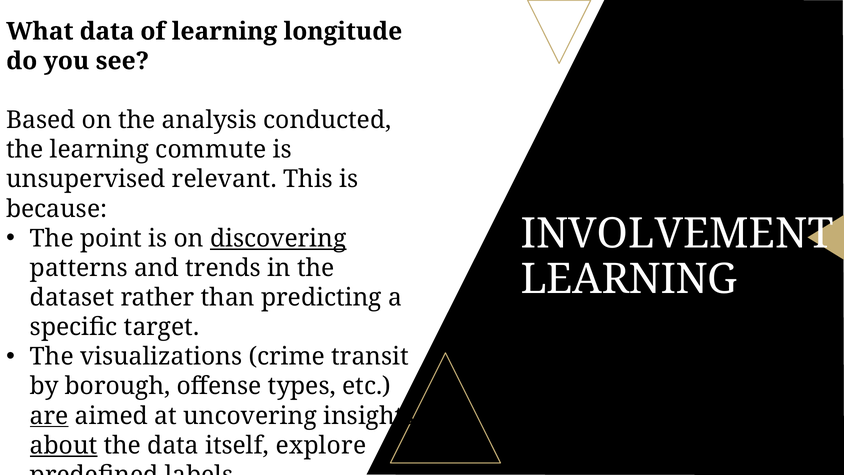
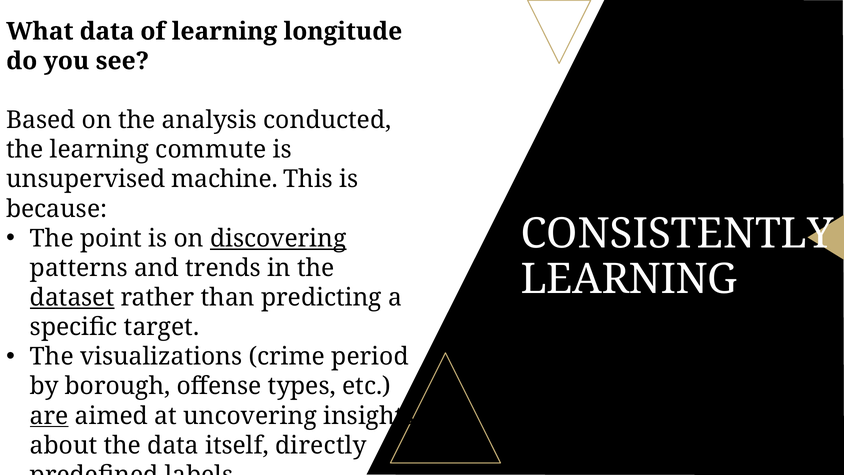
relevant: relevant -> machine
INVOLVEMENT: INVOLVEMENT -> CONSISTENTLY
dataset underline: none -> present
transit: transit -> period
about underline: present -> none
explore: explore -> directly
